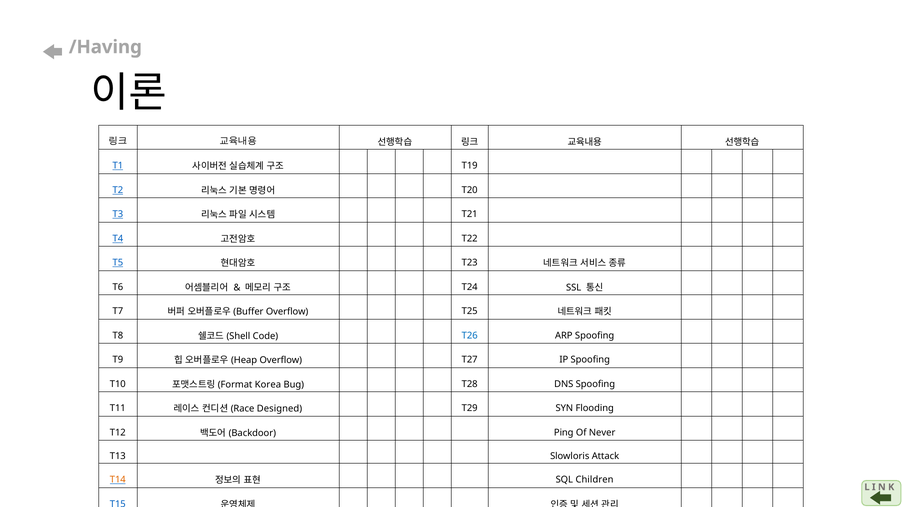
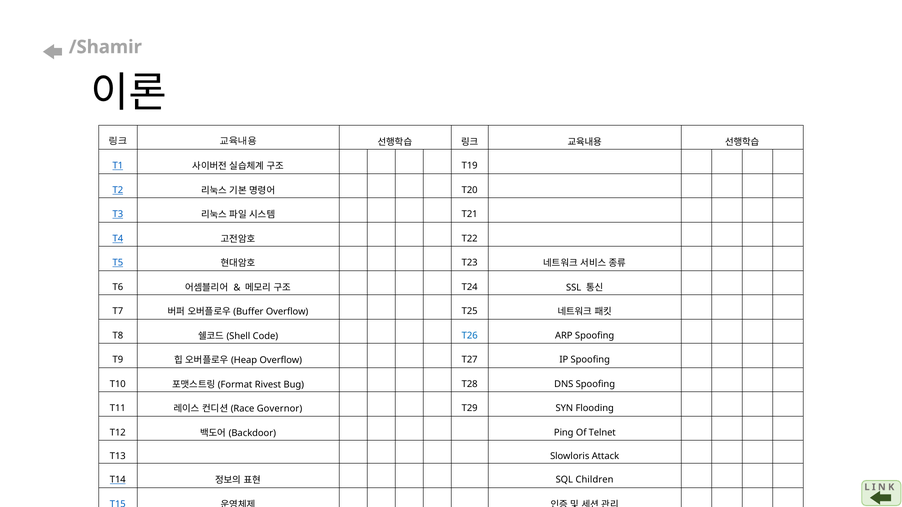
/Having: /Having -> /Shamir
Korea: Korea -> Rivest
Designed: Designed -> Governor
Never: Never -> Telnet
T14 colour: orange -> black
